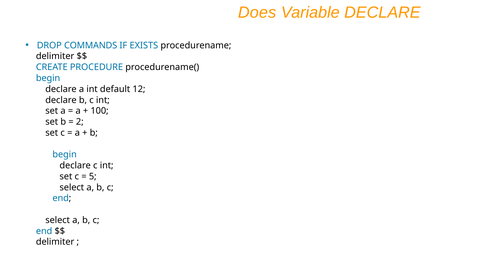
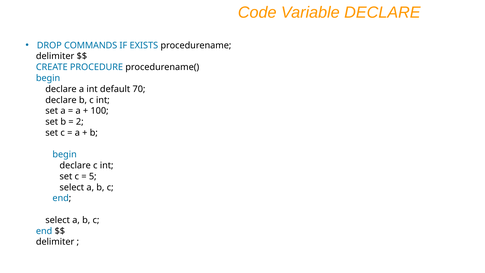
Does: Does -> Code
12: 12 -> 70
